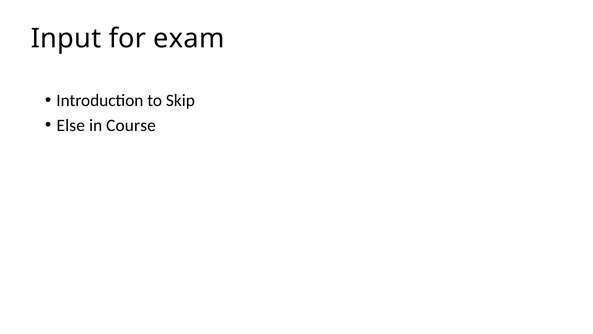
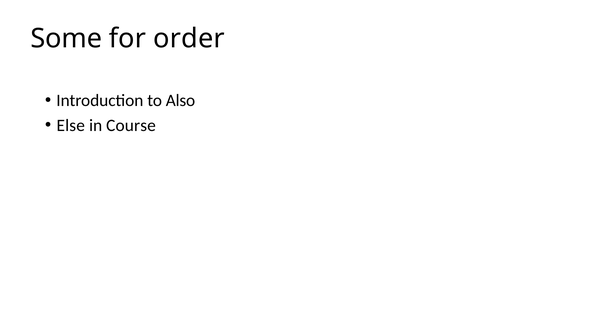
Input: Input -> Some
exam: exam -> order
Skip: Skip -> Also
